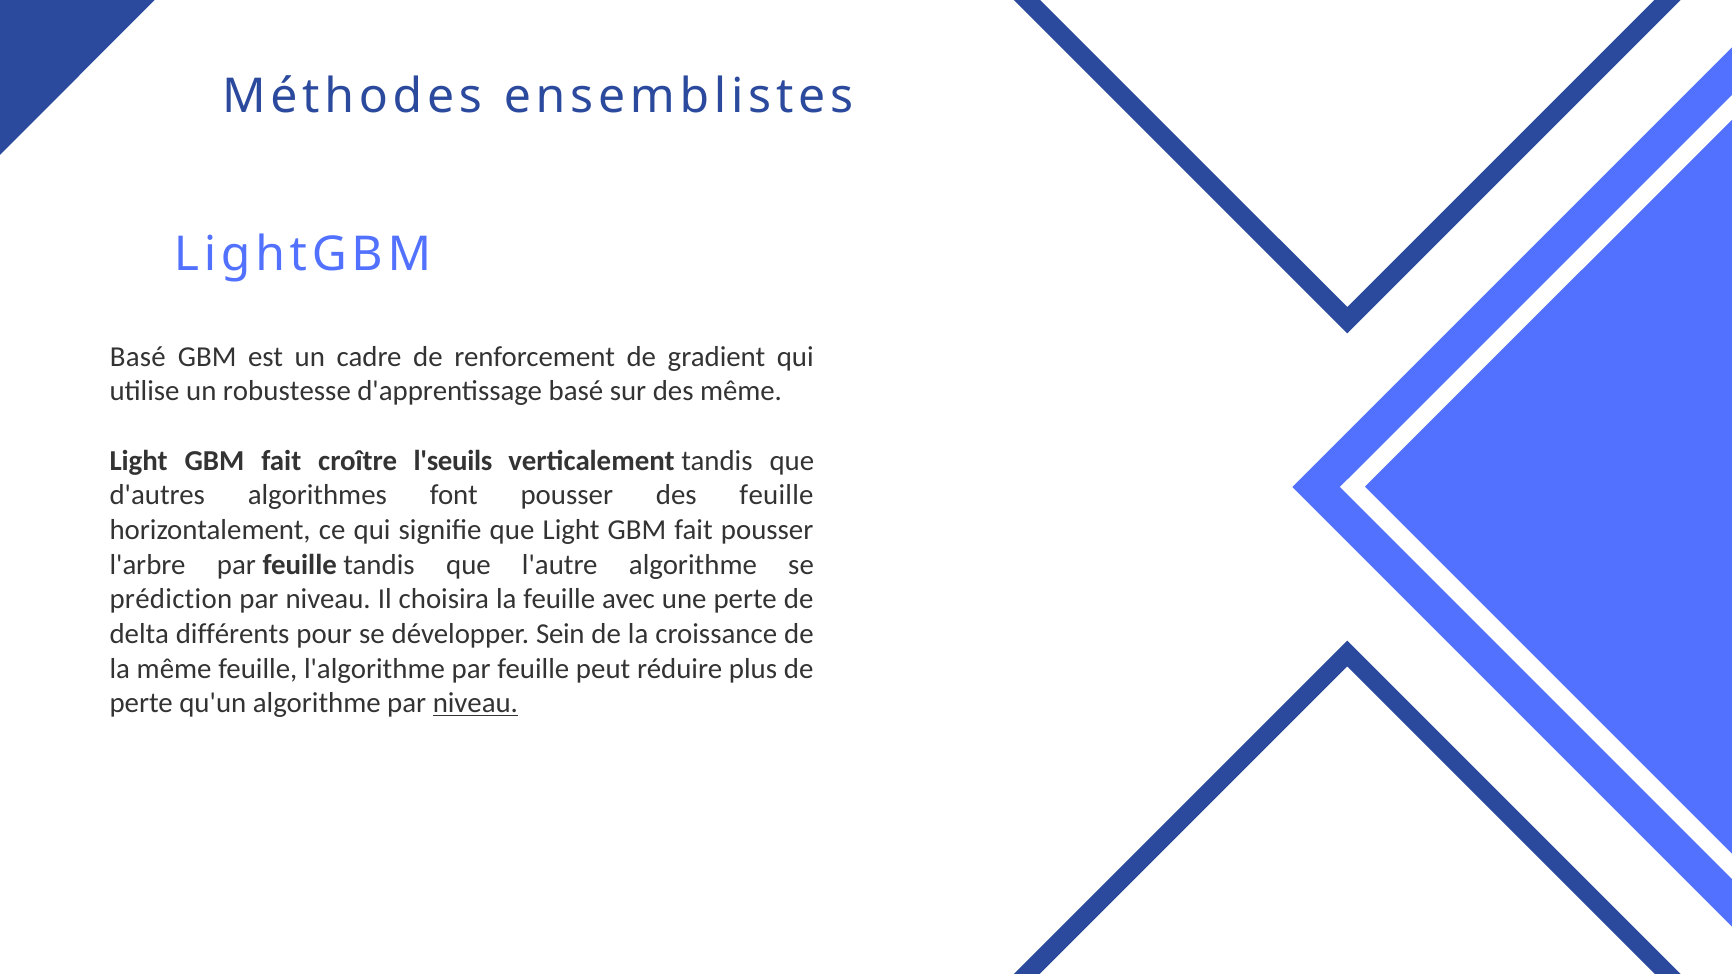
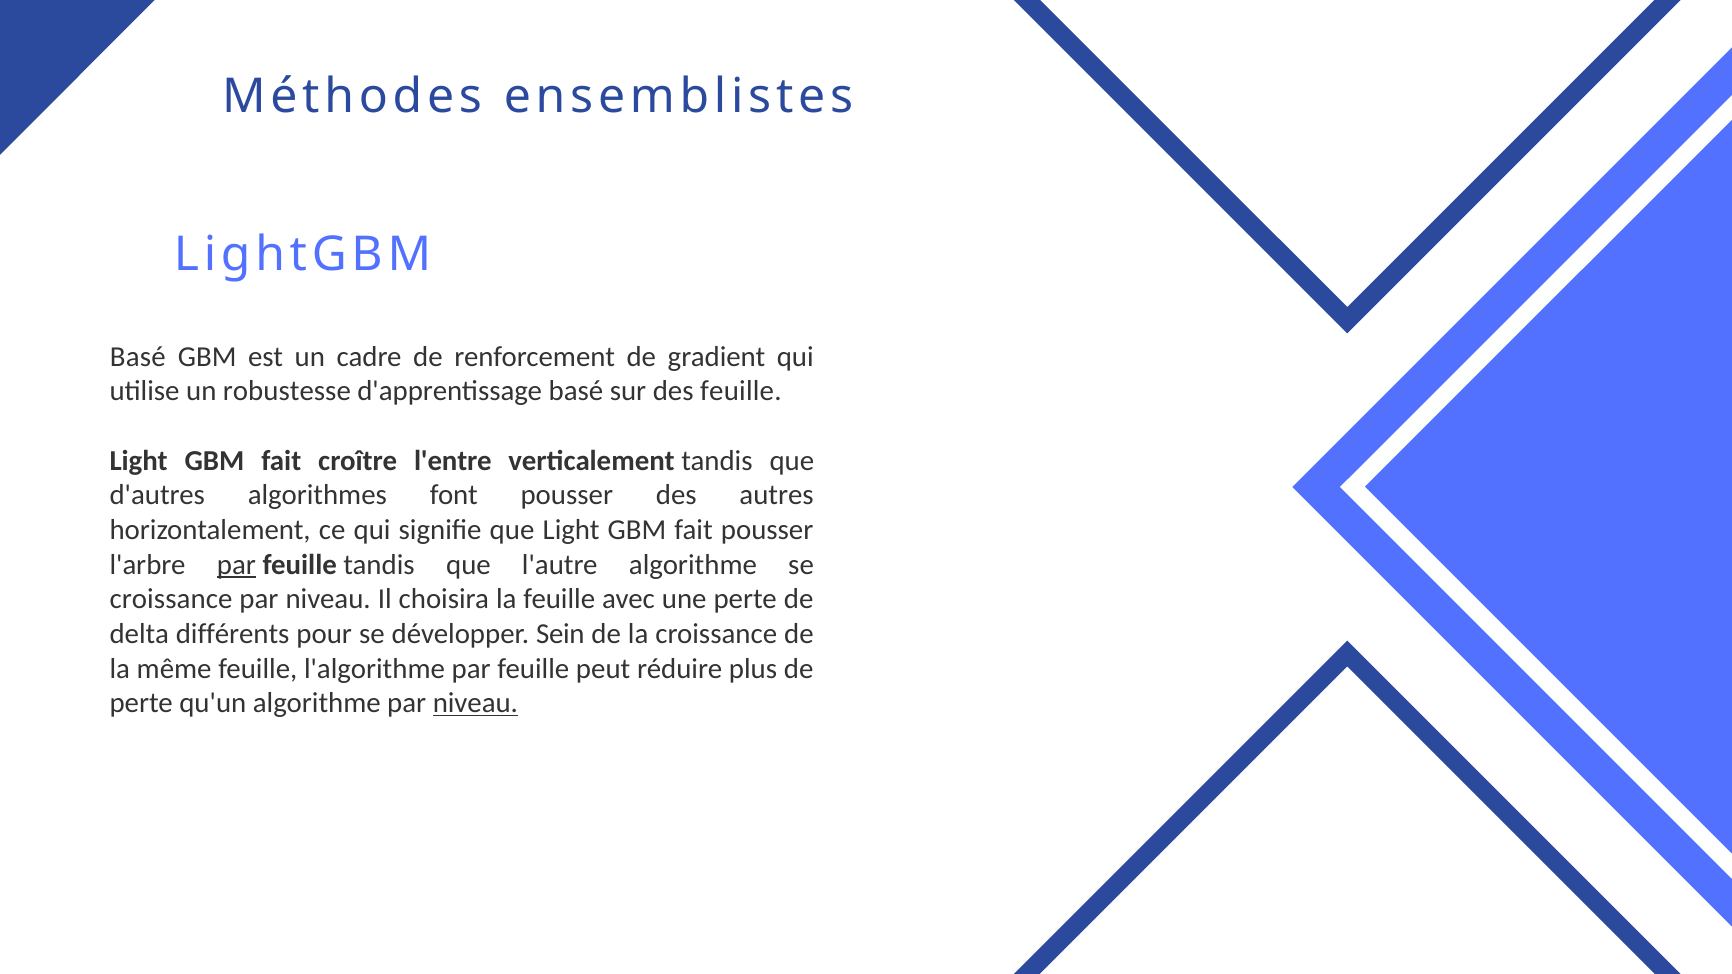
des même: même -> feuille
l'seuils: l'seuils -> l'entre
des feuille: feuille -> autres
par at (236, 565) underline: none -> present
prédiction at (171, 599): prédiction -> croissance
